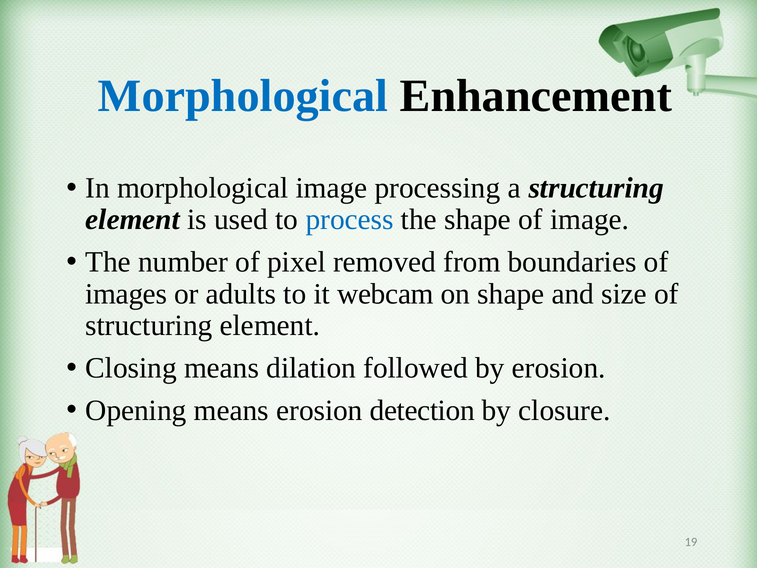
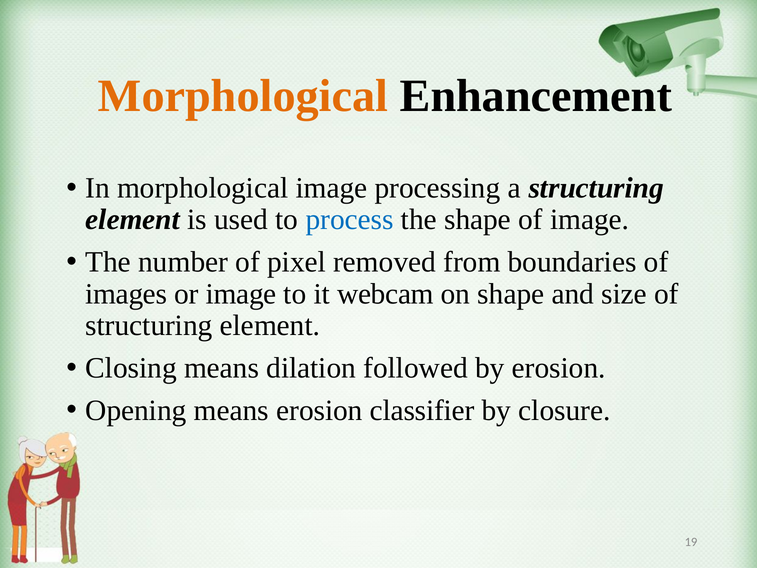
Morphological at (243, 96) colour: blue -> orange
or adults: adults -> image
detection: detection -> classifier
